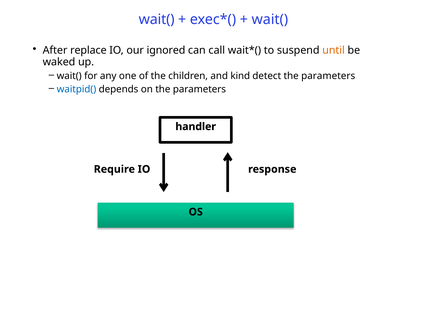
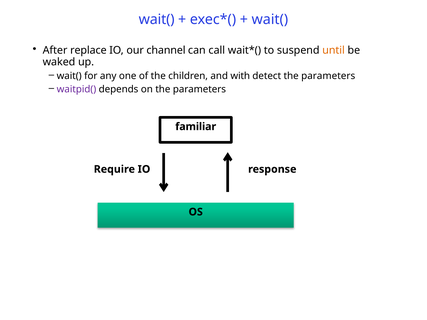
ignored: ignored -> channel
kind: kind -> with
waitpid( colour: blue -> purple
handler: handler -> familiar
